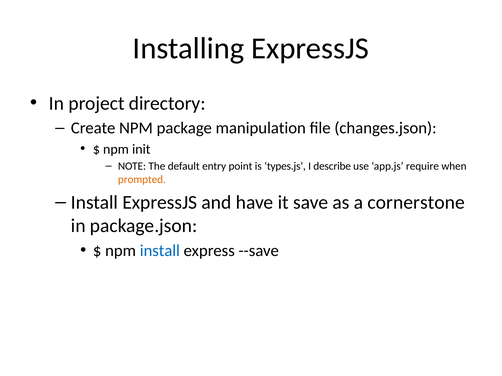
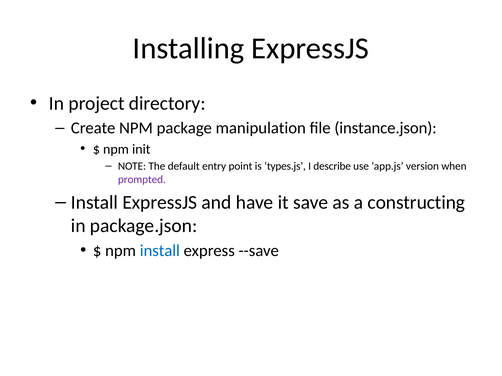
changes.json: changes.json -> instance.json
require: require -> version
prompted colour: orange -> purple
cornerstone: cornerstone -> constructing
